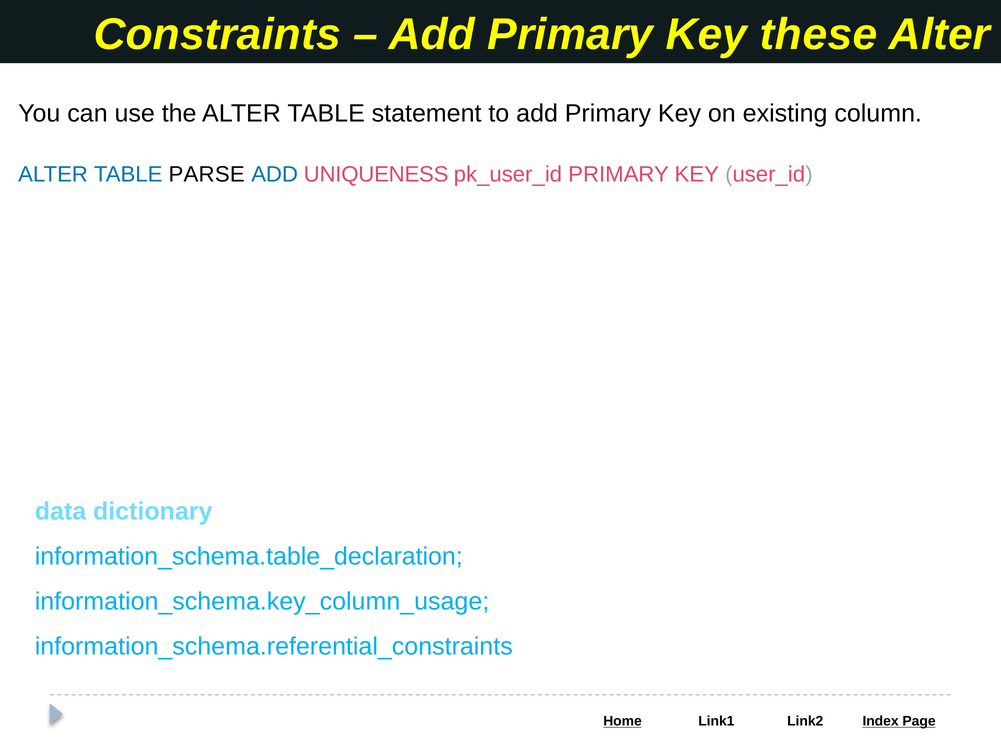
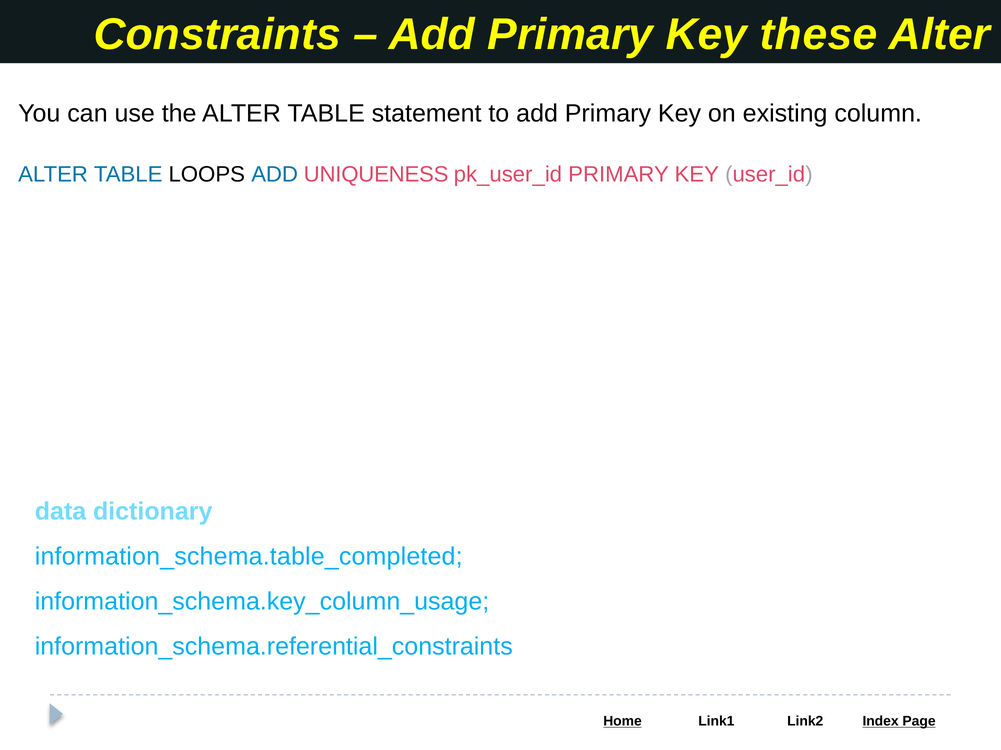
PARSE: PARSE -> LOOPS
information_schema.table_declaration: information_schema.table_declaration -> information_schema.table_completed
